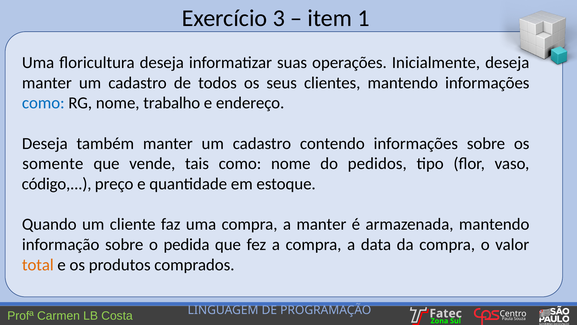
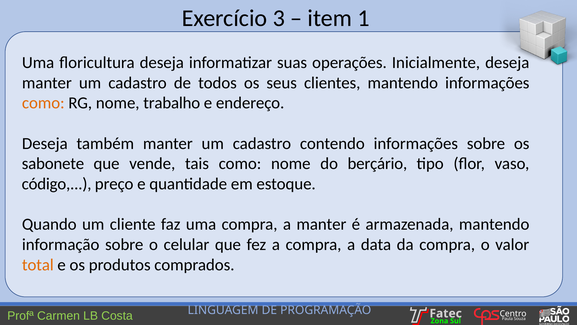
como at (43, 103) colour: blue -> orange
somente: somente -> sabonete
pedidos: pedidos -> berçário
pedida: pedida -> celular
